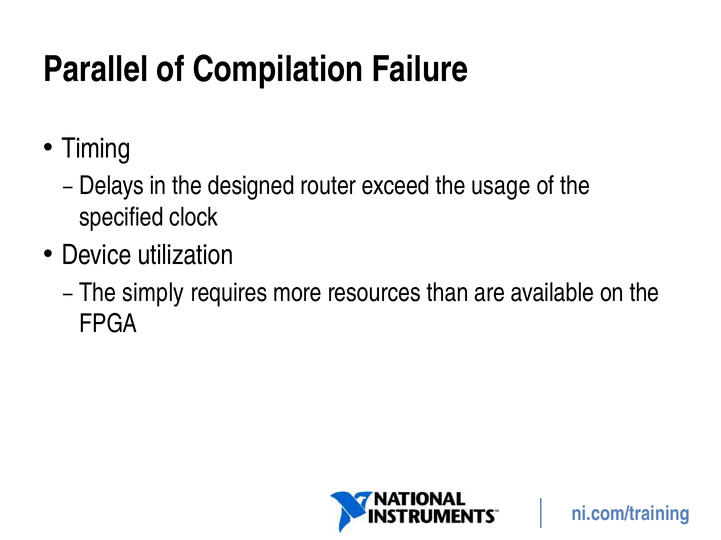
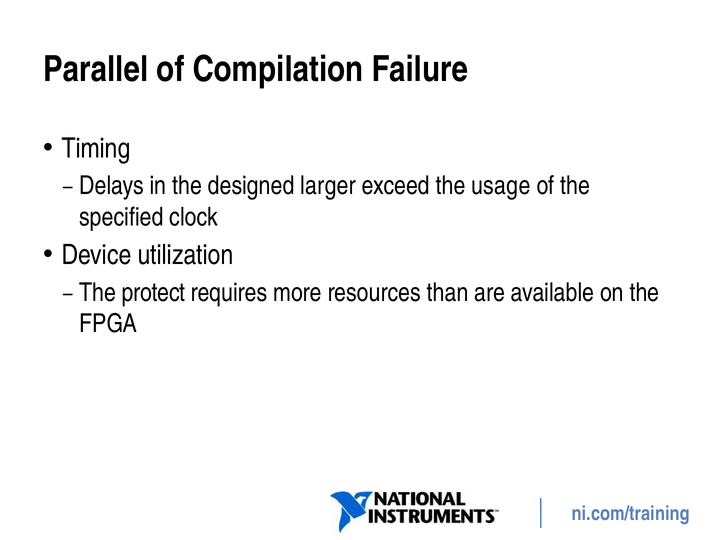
router: router -> larger
simply: simply -> protect
